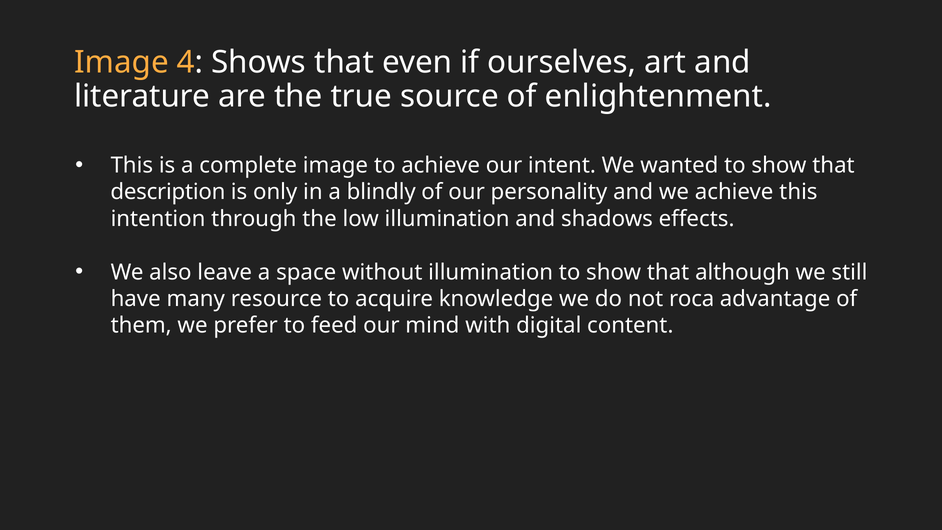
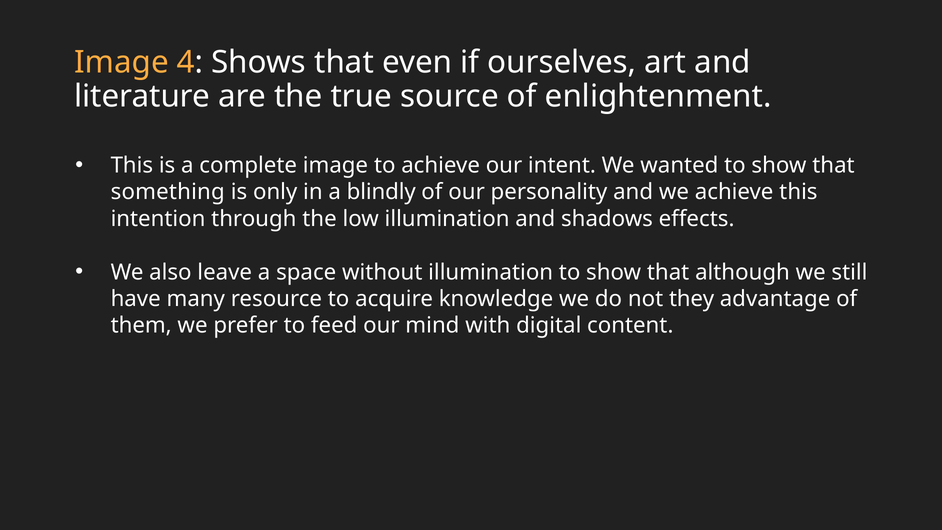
description: description -> something
roca: roca -> they
